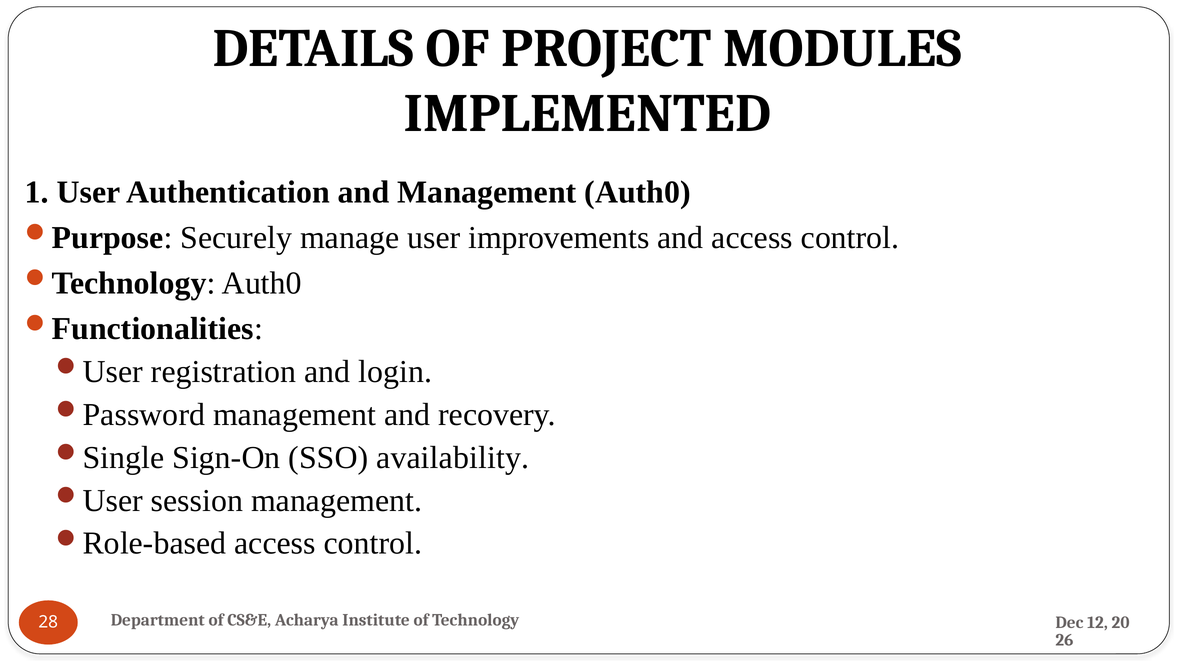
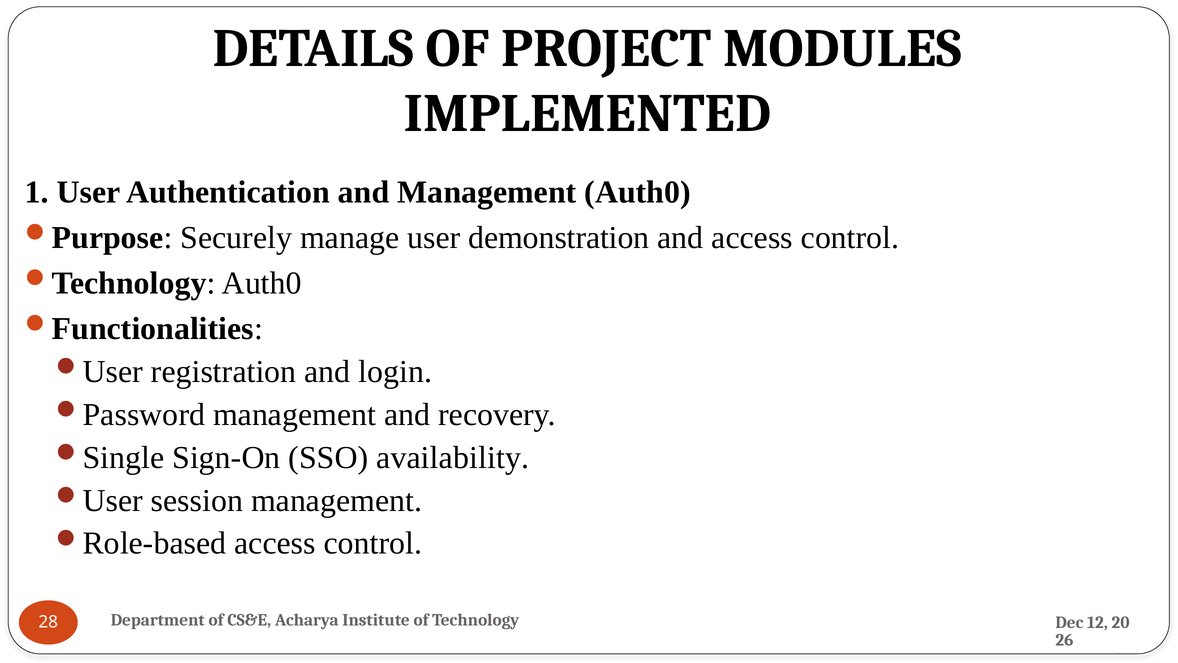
improvements: improvements -> demonstration
